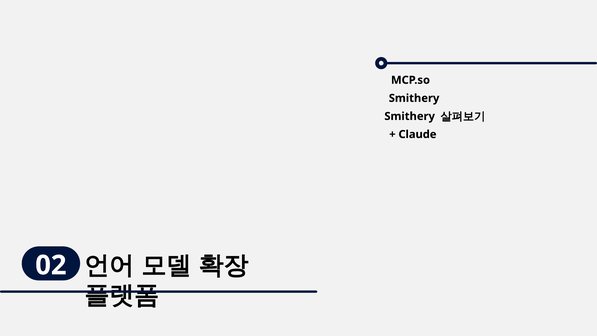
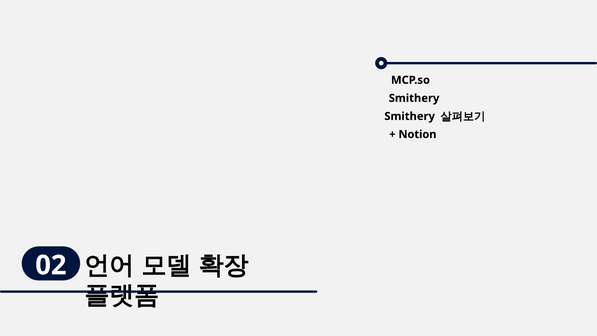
Claude: Claude -> Notion
